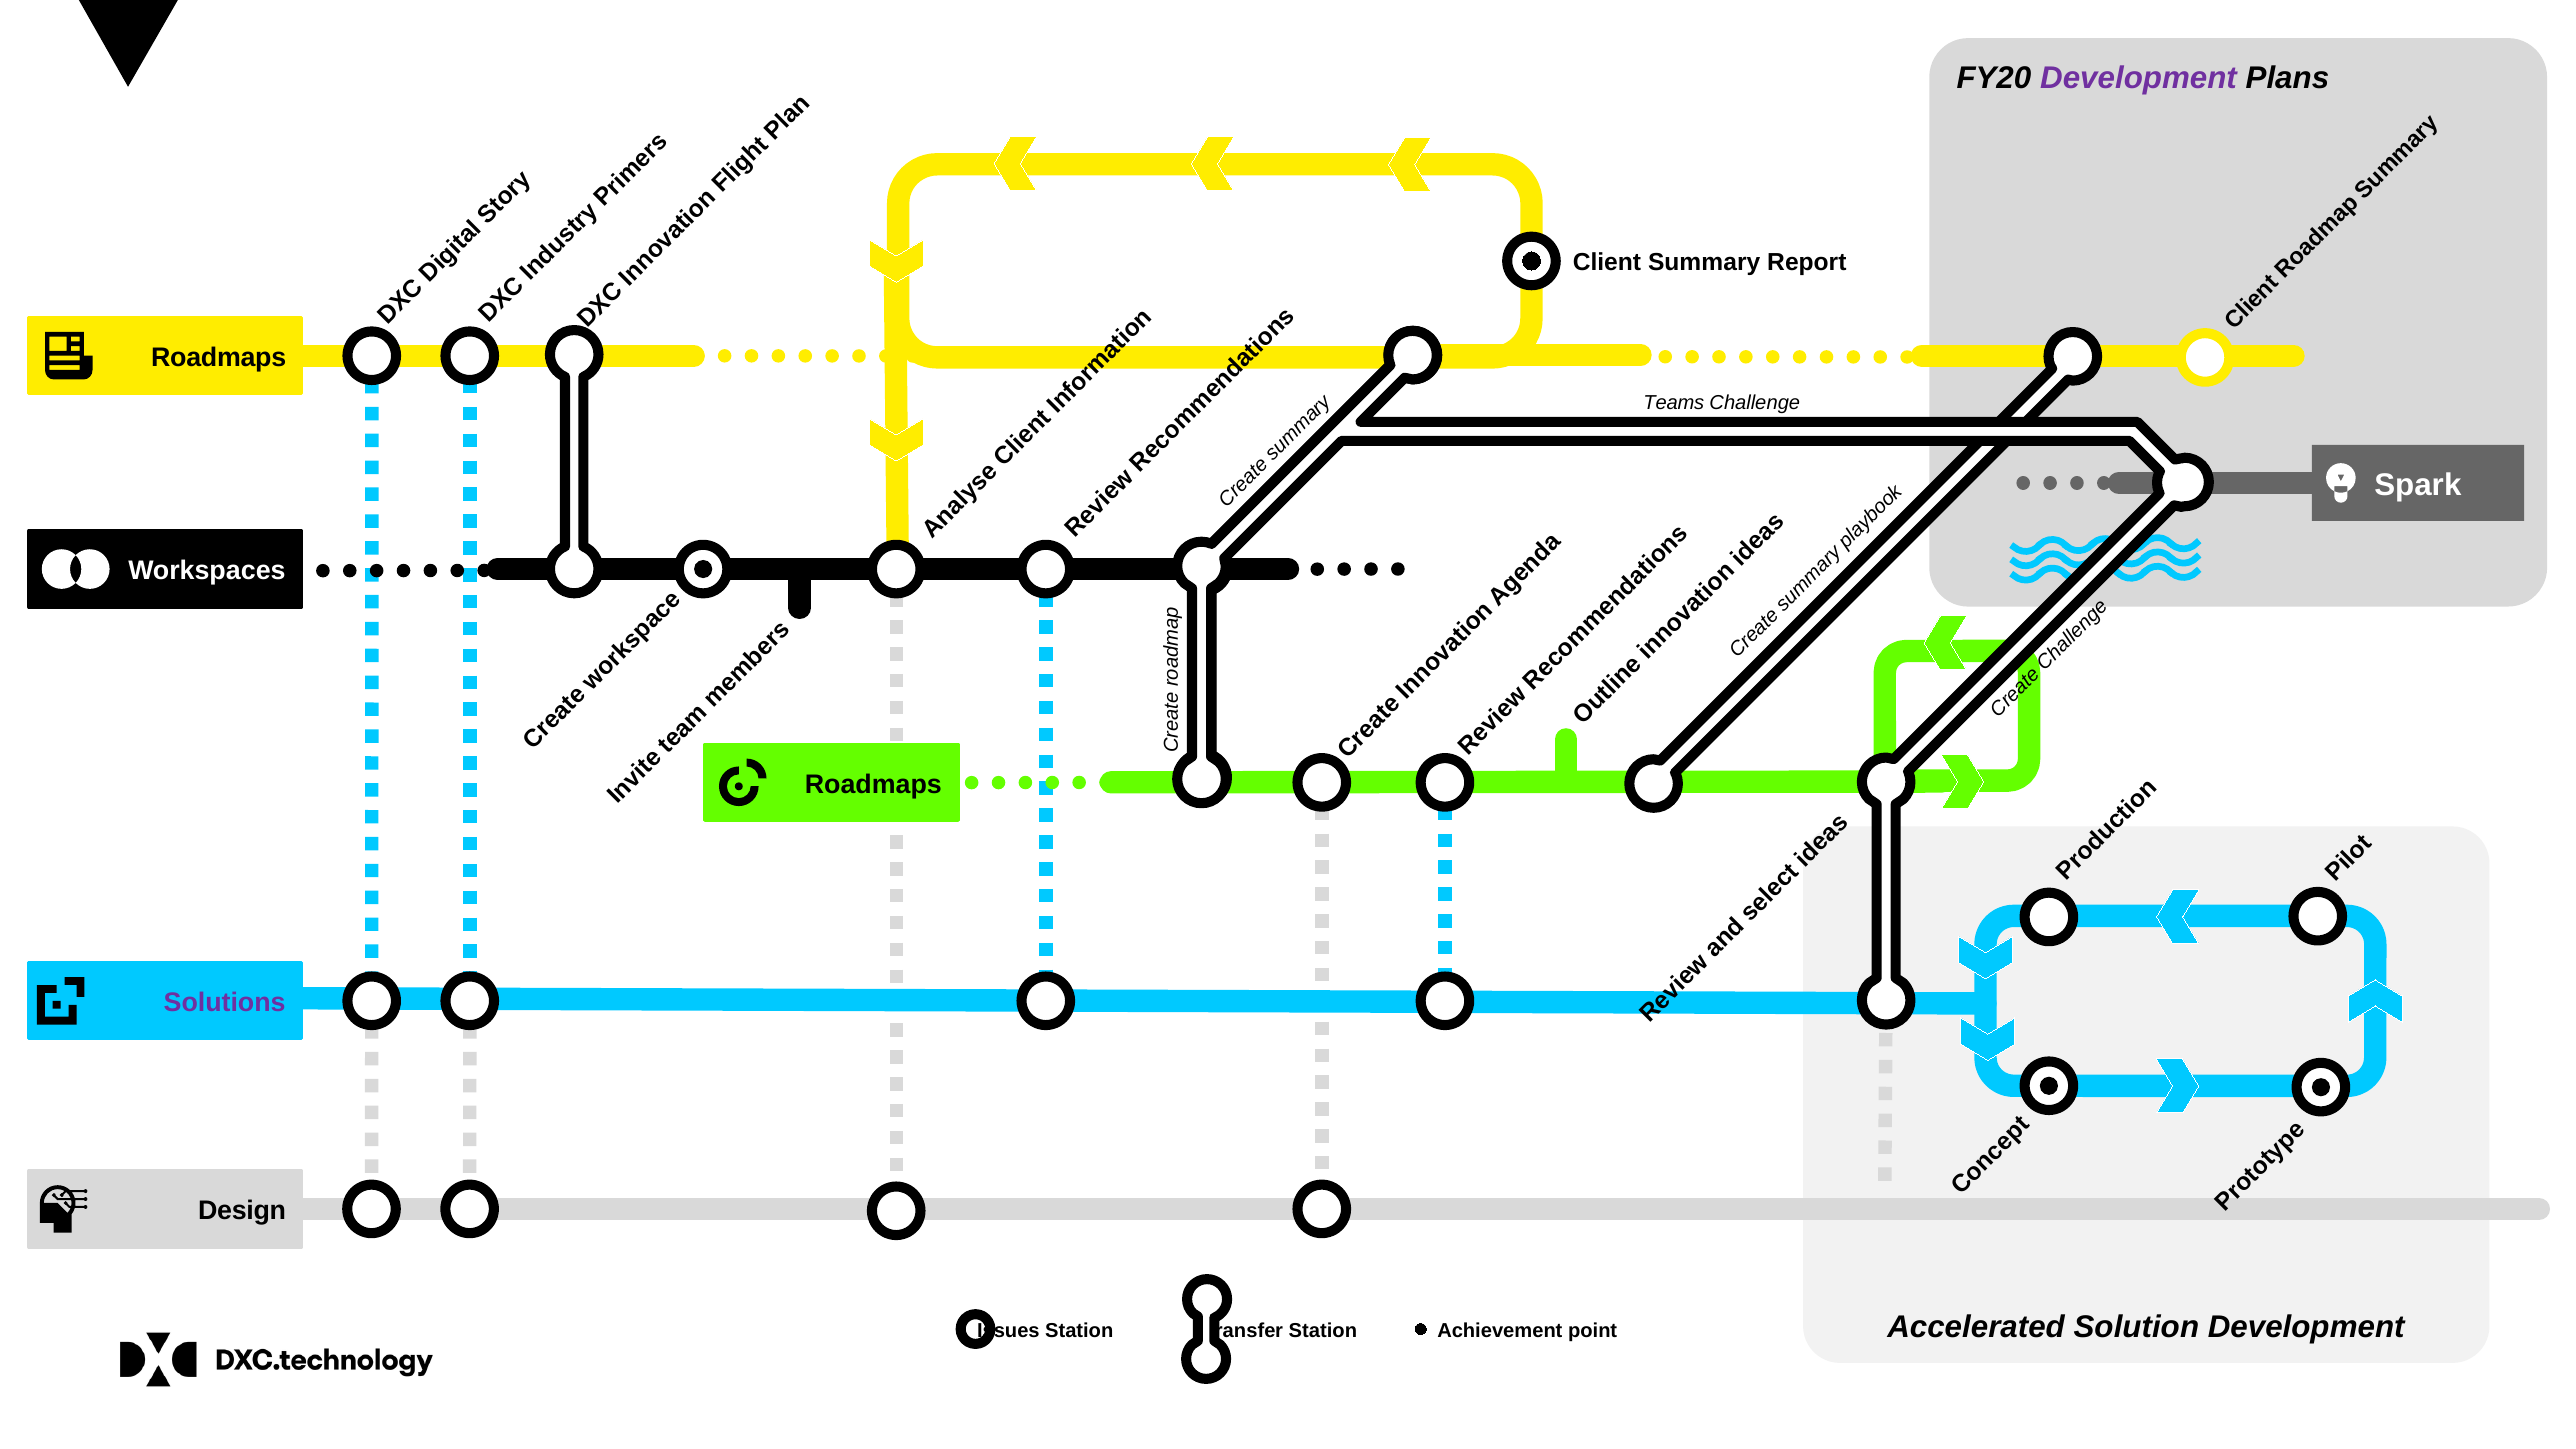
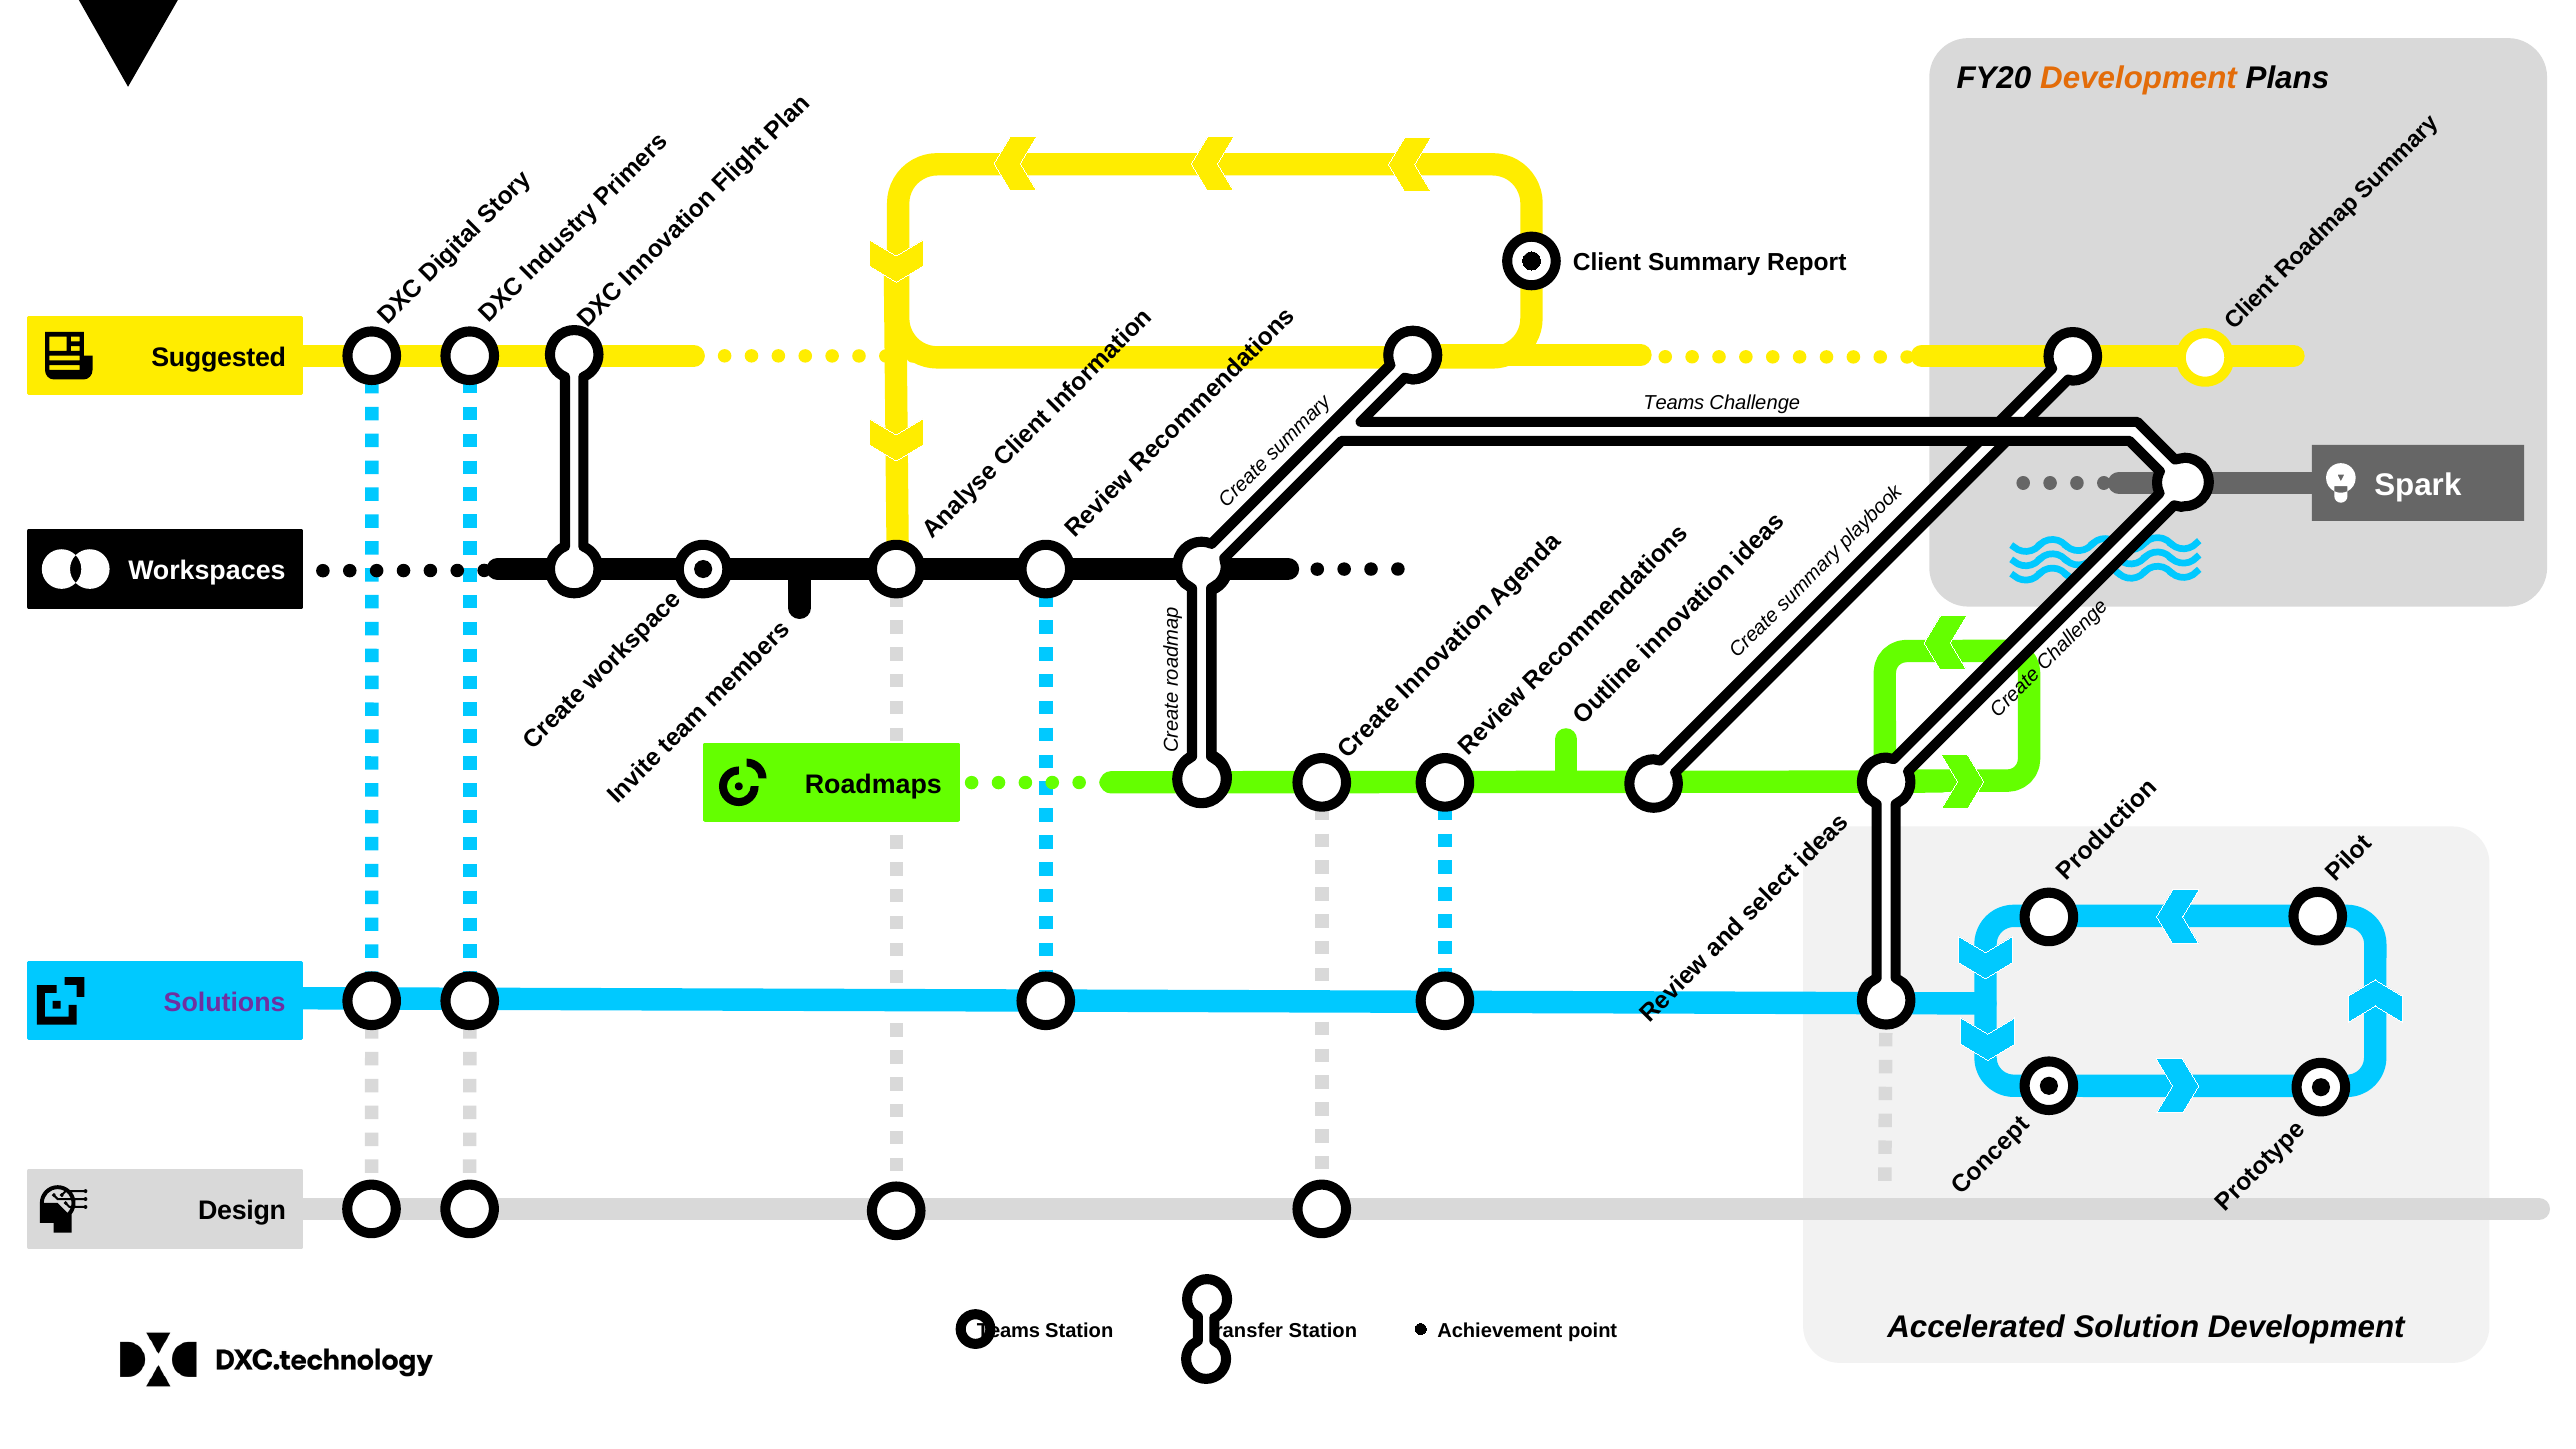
Development at (2138, 78) colour: purple -> orange
Roadmaps at (219, 358): Roadmaps -> Suggested
Issues at (1008, 1330): Issues -> Teams
